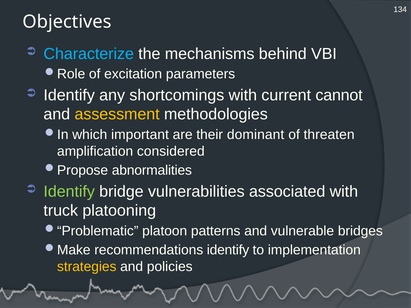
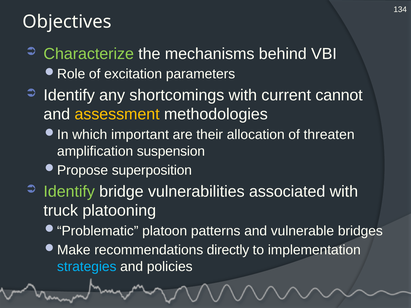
Characterize colour: light blue -> light green
dominant: dominant -> allocation
considered: considered -> suspension
abnormalities: abnormalities -> superposition
recommendations identify: identify -> directly
strategies colour: yellow -> light blue
